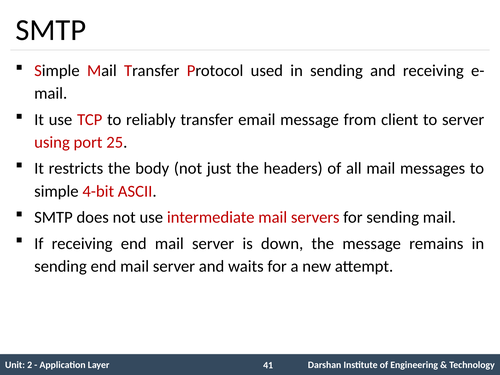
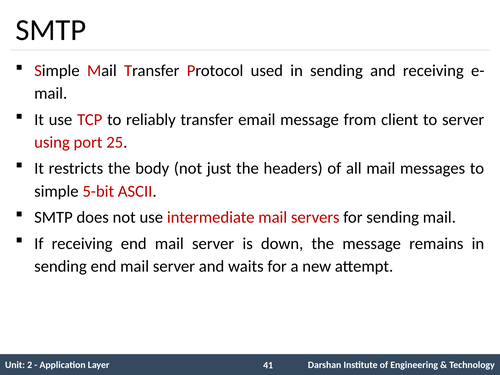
4-bit: 4-bit -> 5-bit
